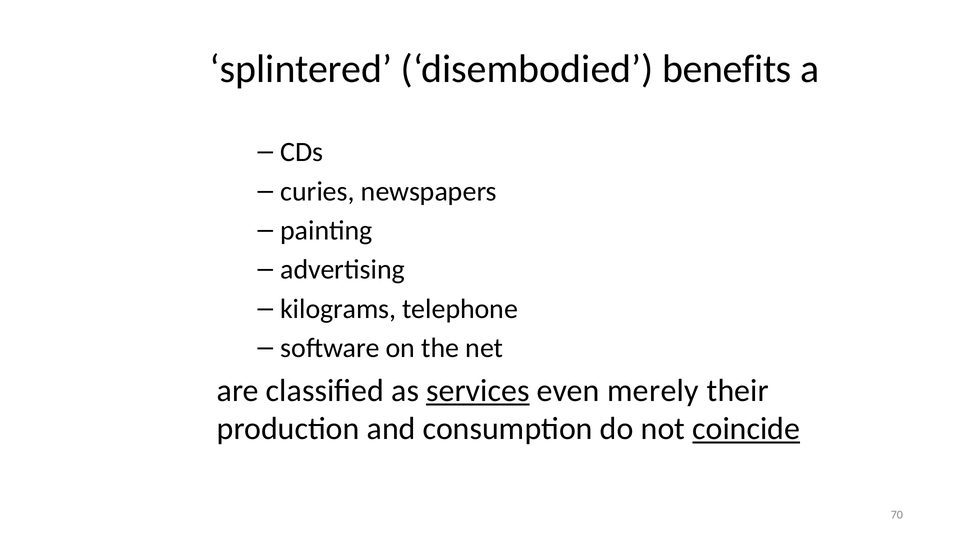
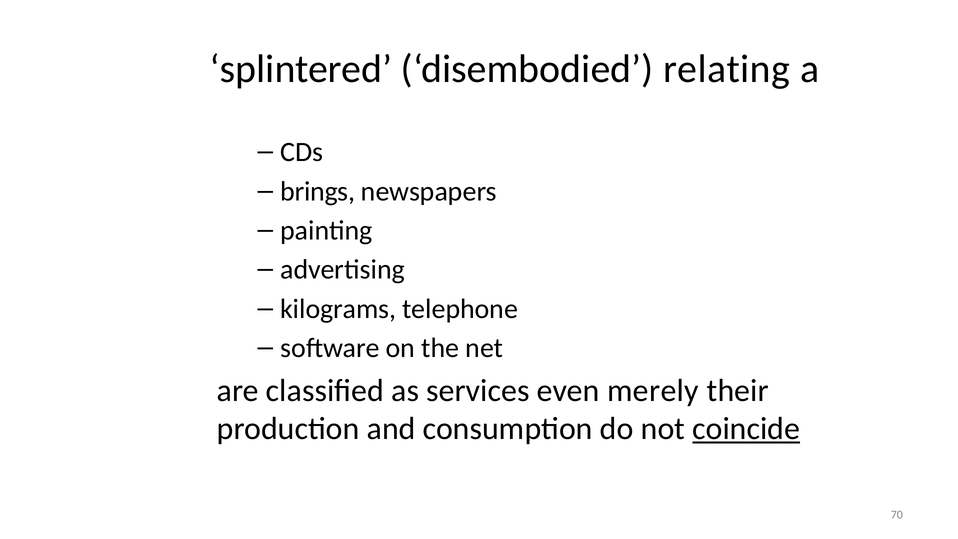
benefits: benefits -> relating
curies: curies -> brings
services underline: present -> none
